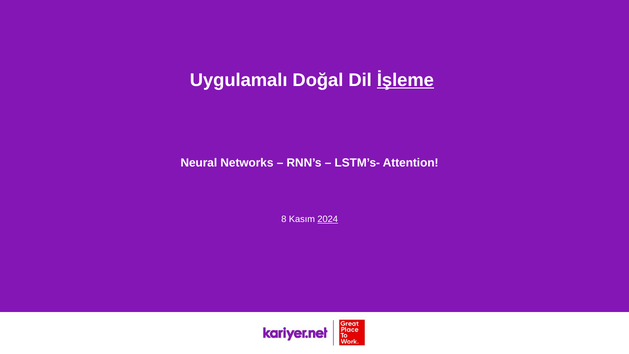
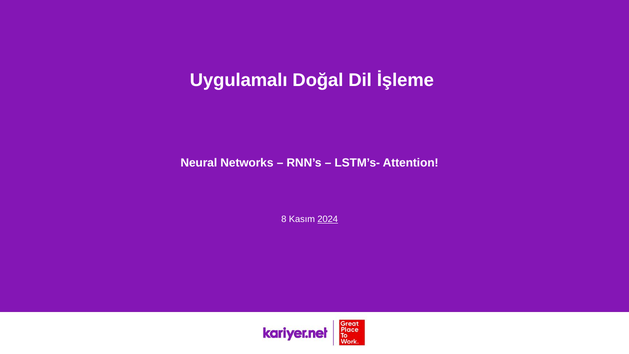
İşleme underline: present -> none
